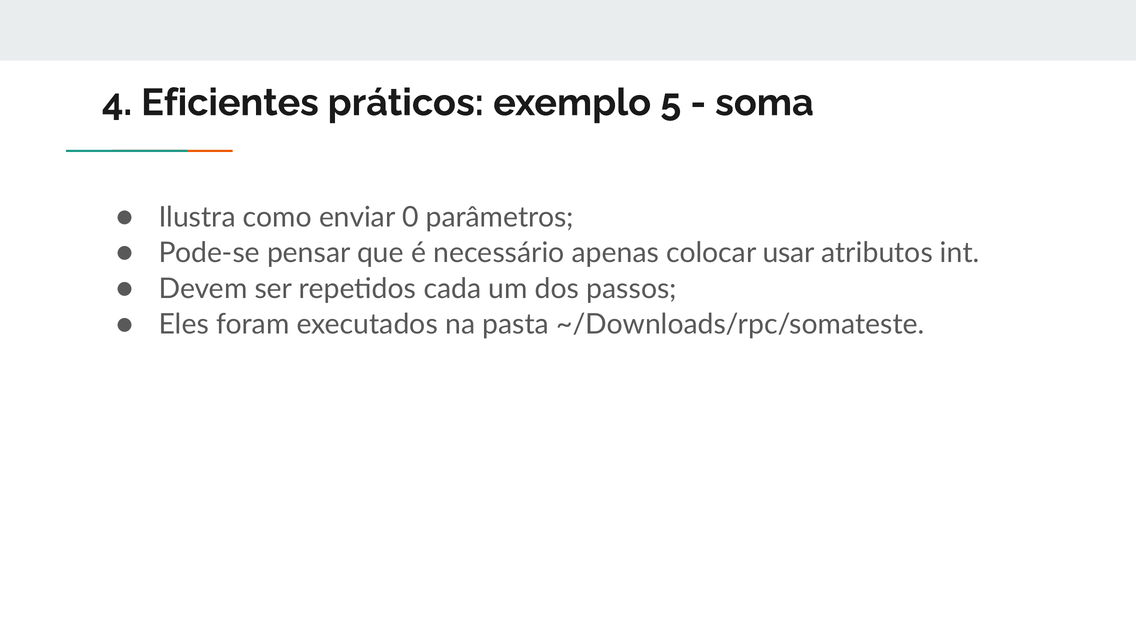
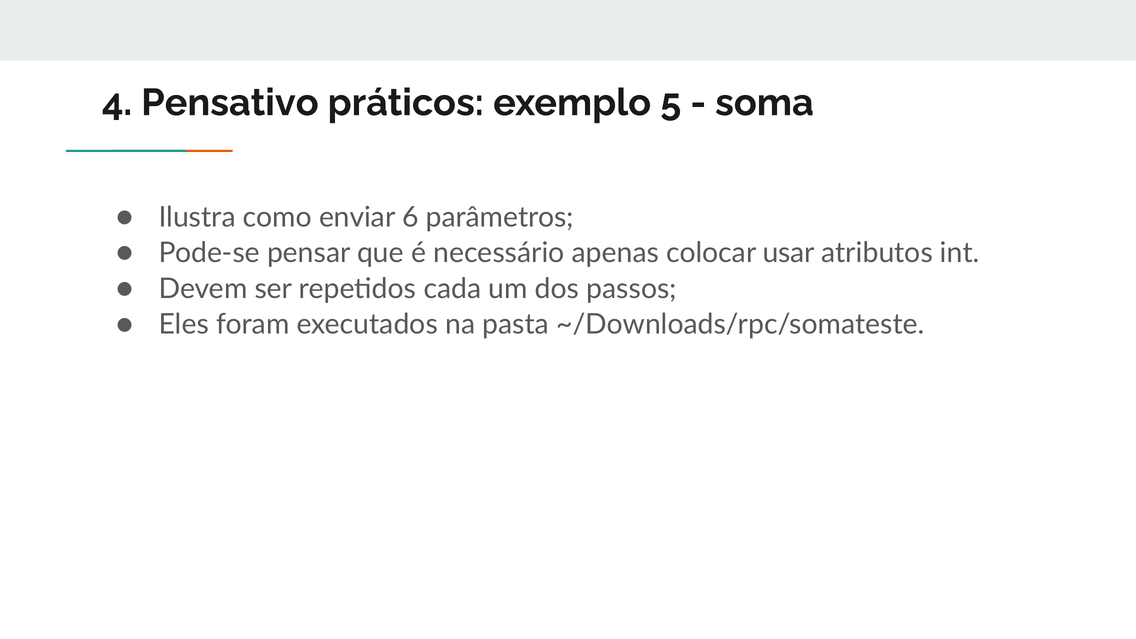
Eficientes: Eficientes -> Pensativo
0: 0 -> 6
